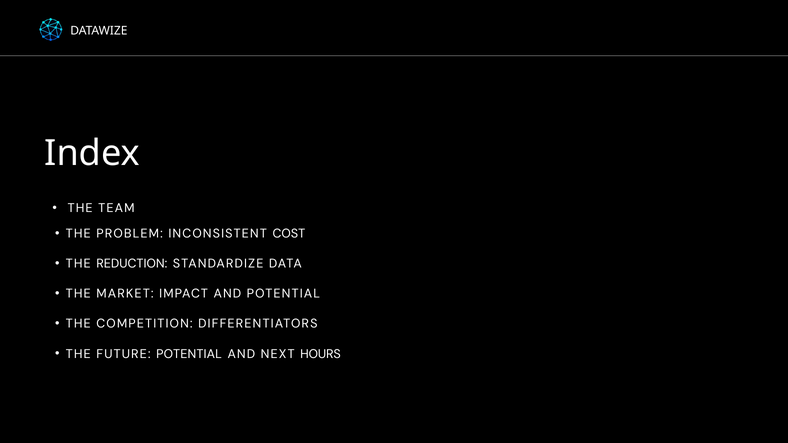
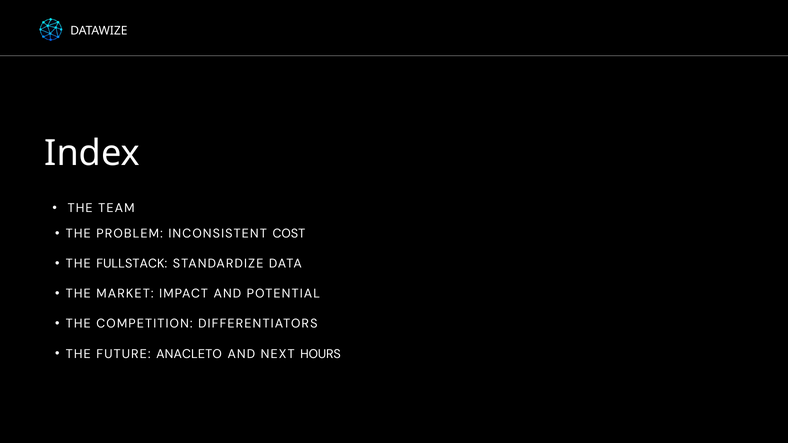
REDUCTION: REDUCTION -> FULLSTACK
FUTURE POTENTIAL: POTENTIAL -> ANACLETO
